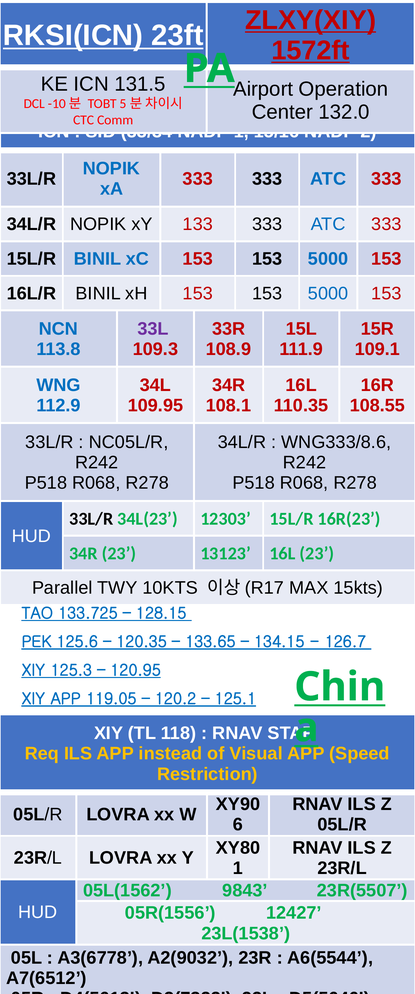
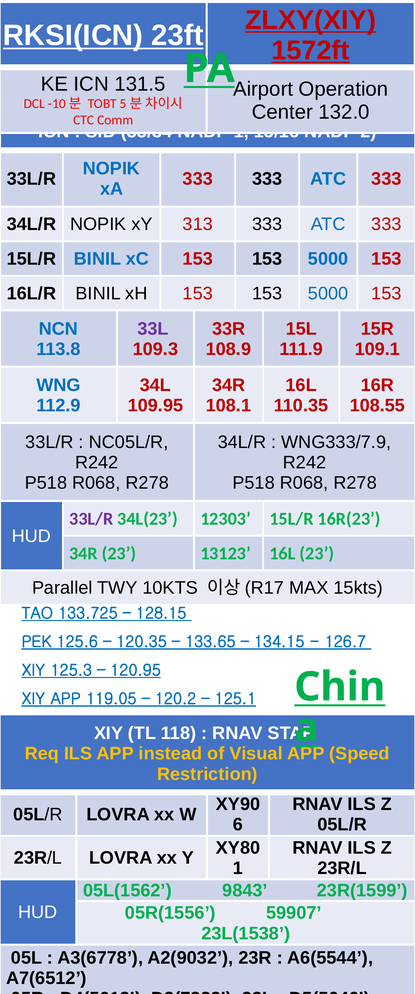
133: 133 -> 313
WNG333/8.6: WNG333/8.6 -> WNG333/7.9
33L/R at (91, 518) colour: black -> purple
23R(5507: 23R(5507 -> 23R(1599
12427: 12427 -> 59907
